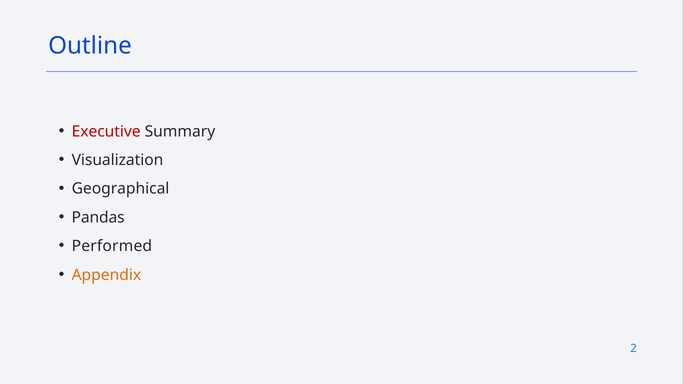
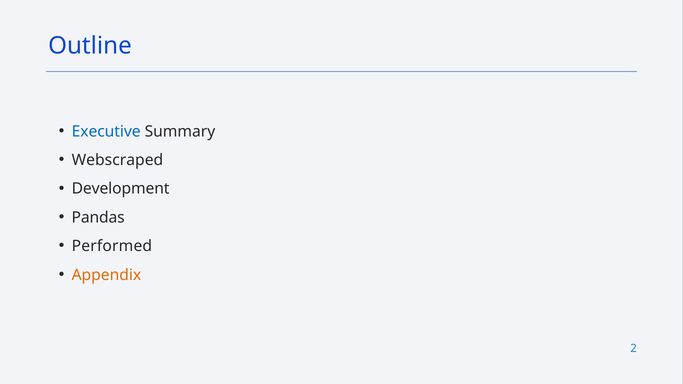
Executive colour: red -> blue
Visualization: Visualization -> Webscraped
Geographical: Geographical -> Development
